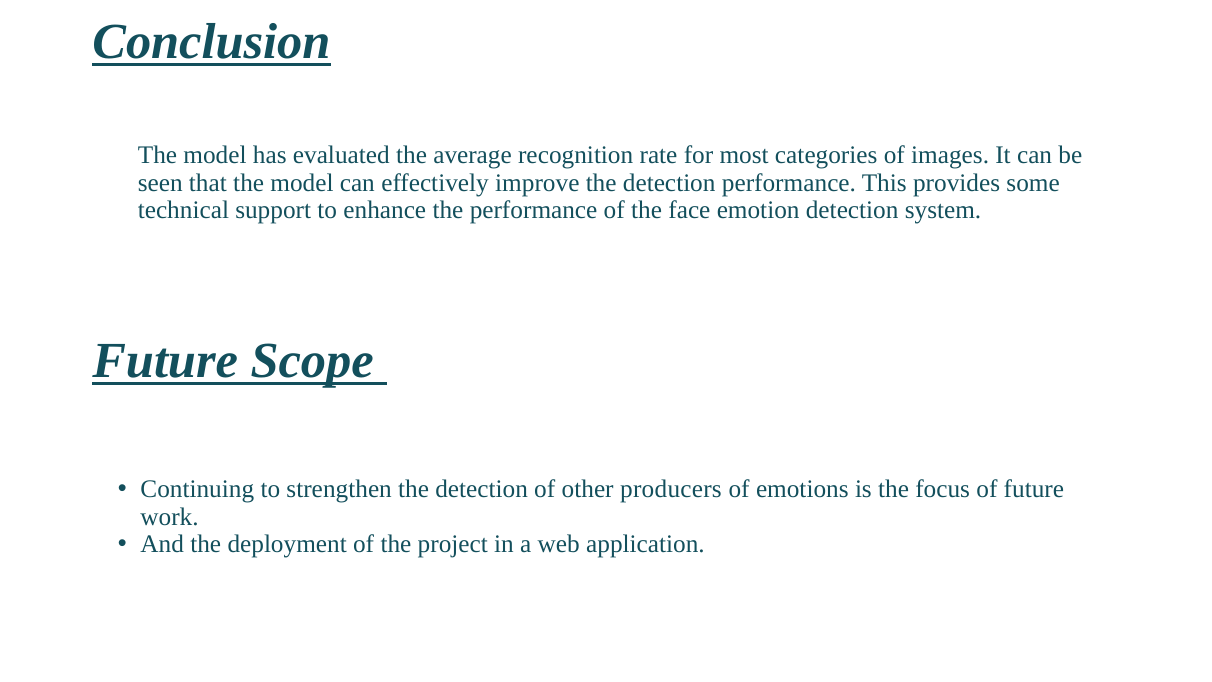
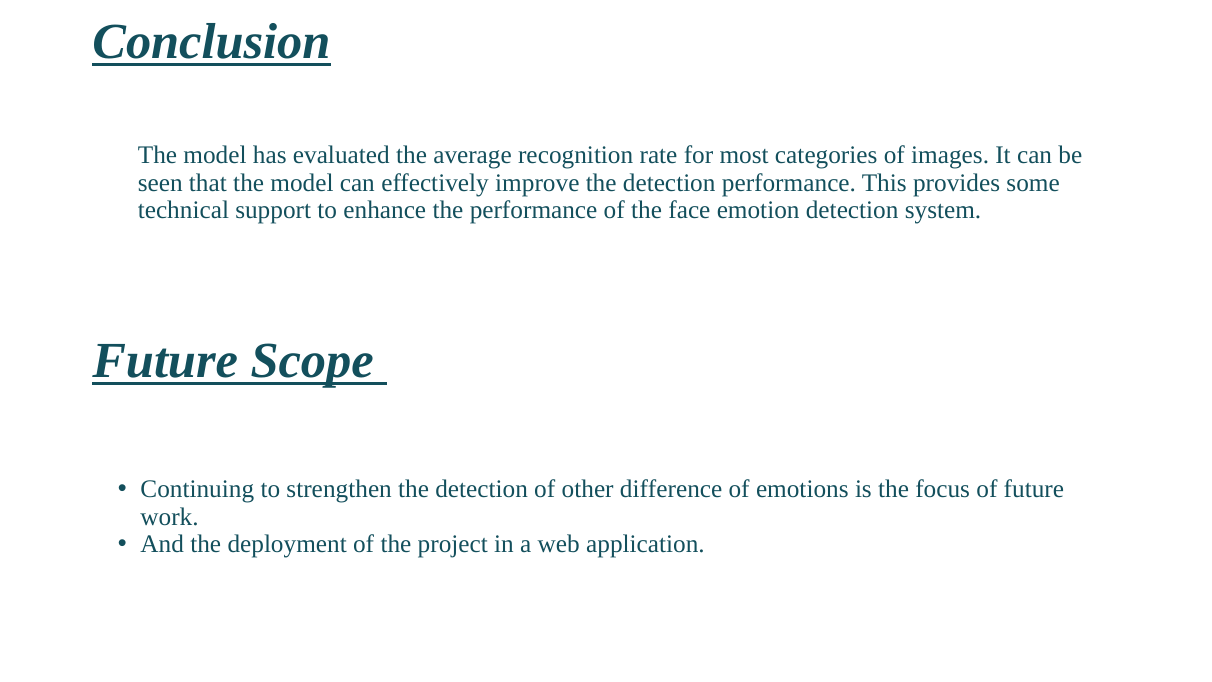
producers: producers -> difference
